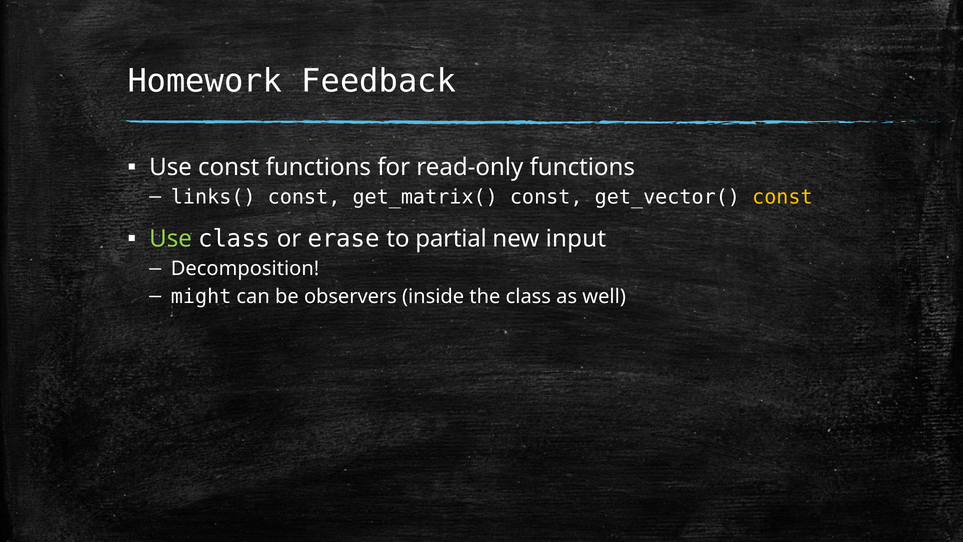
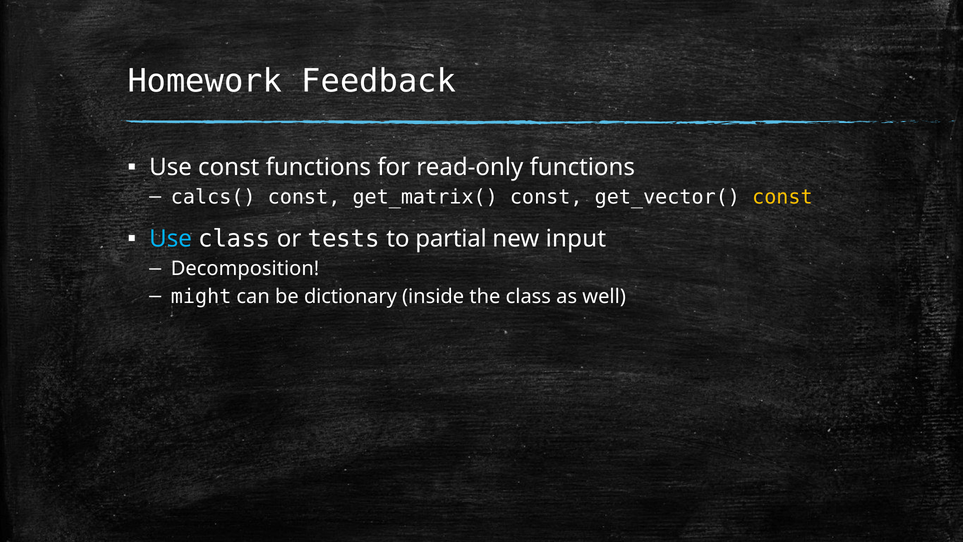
links(: links( -> calcs(
Use at (171, 239) colour: light green -> light blue
erase: erase -> tests
observers: observers -> dictionary
